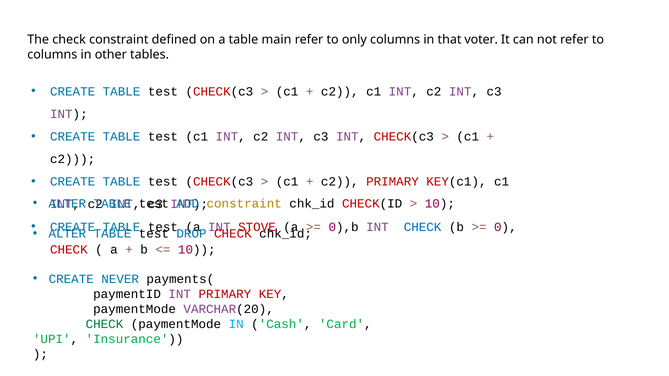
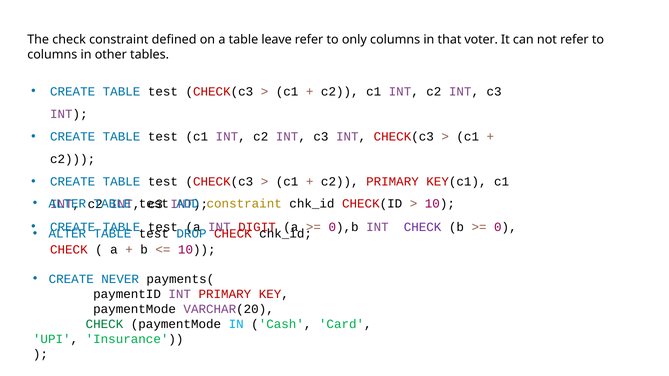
main: main -> leave
STOVE: STOVE -> DIGIT
CHECK at (423, 227) colour: blue -> purple
